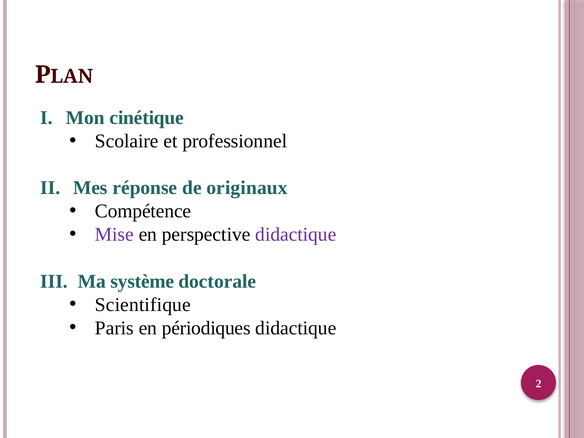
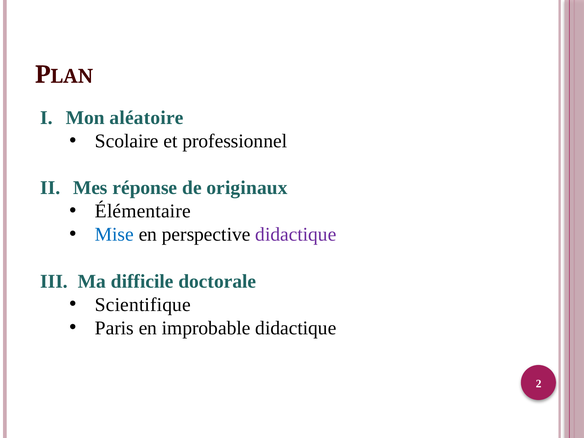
cinétique: cinétique -> aléatoire
Compétence: Compétence -> Élémentaire
Mise colour: purple -> blue
système: système -> difficile
périodiques: périodiques -> improbable
